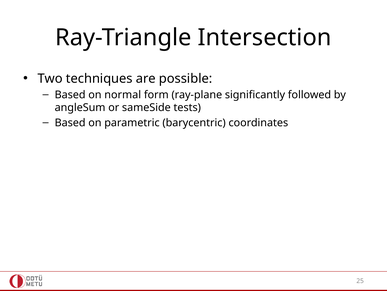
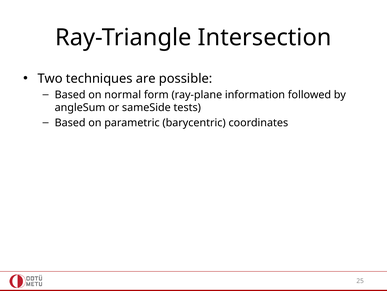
significantly: significantly -> information
